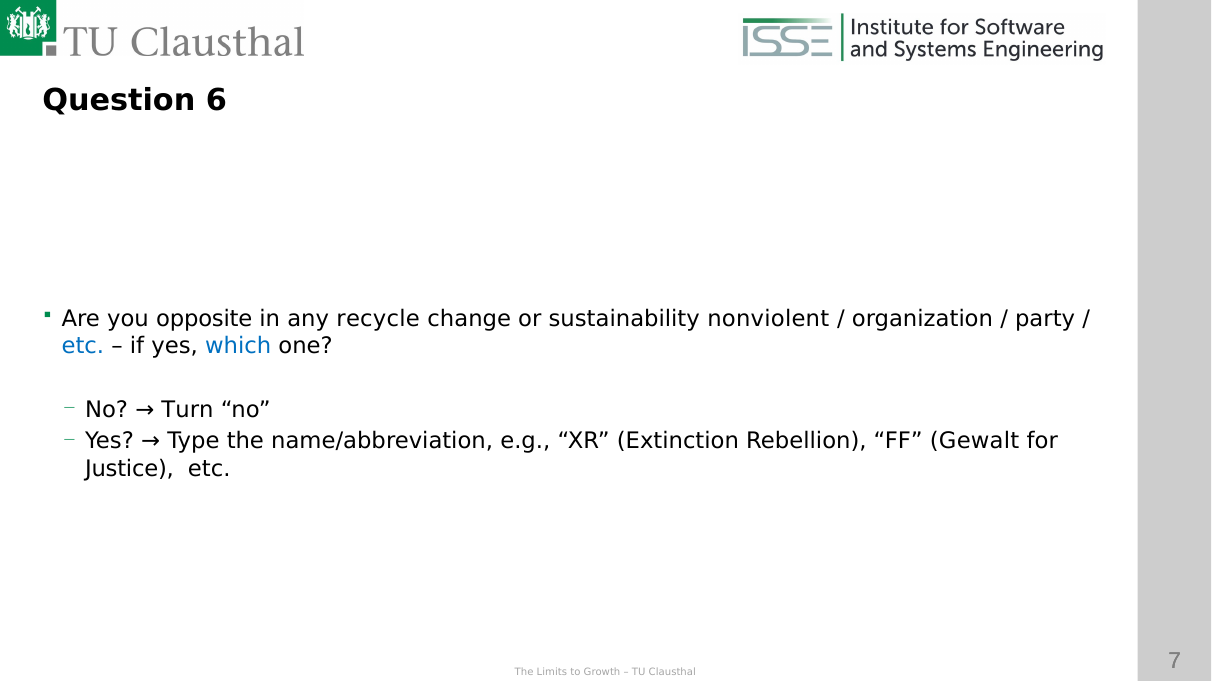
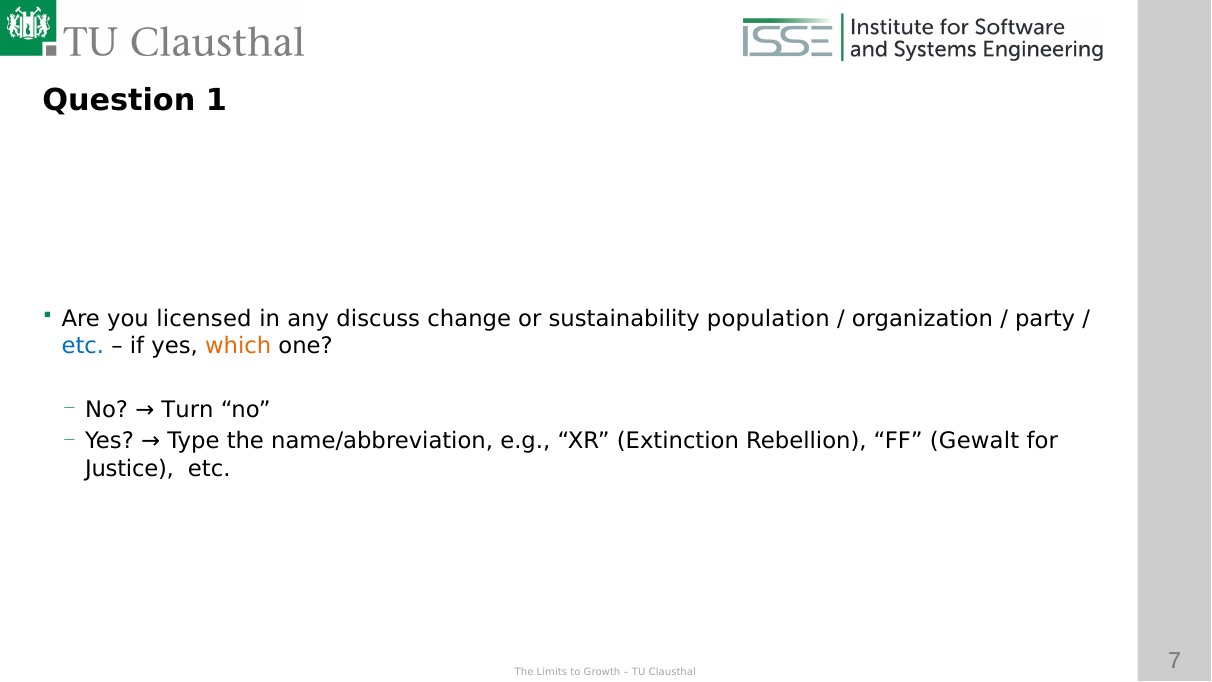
6: 6 -> 1
opposite: opposite -> licensed
recycle: recycle -> discuss
nonviolent: nonviolent -> population
which colour: blue -> orange
